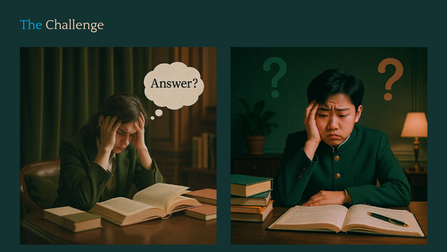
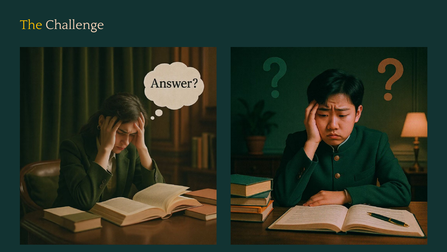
The colour: light blue -> yellow
